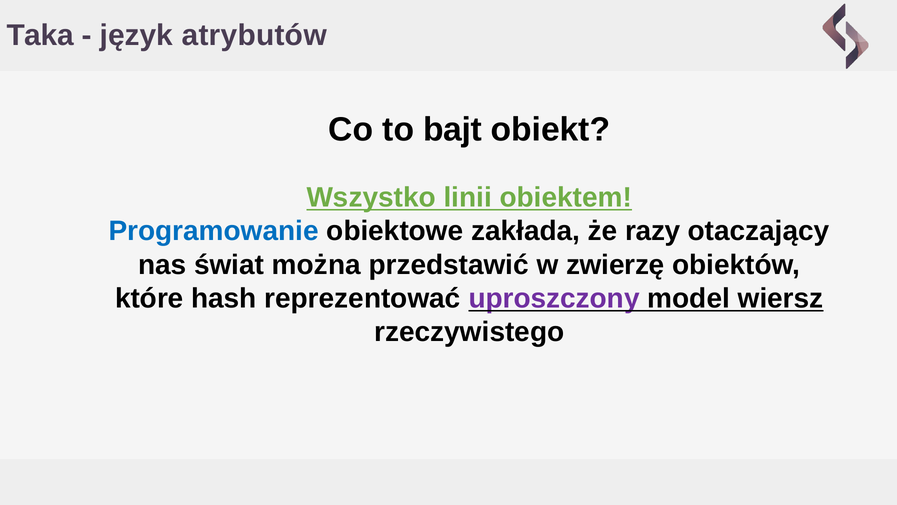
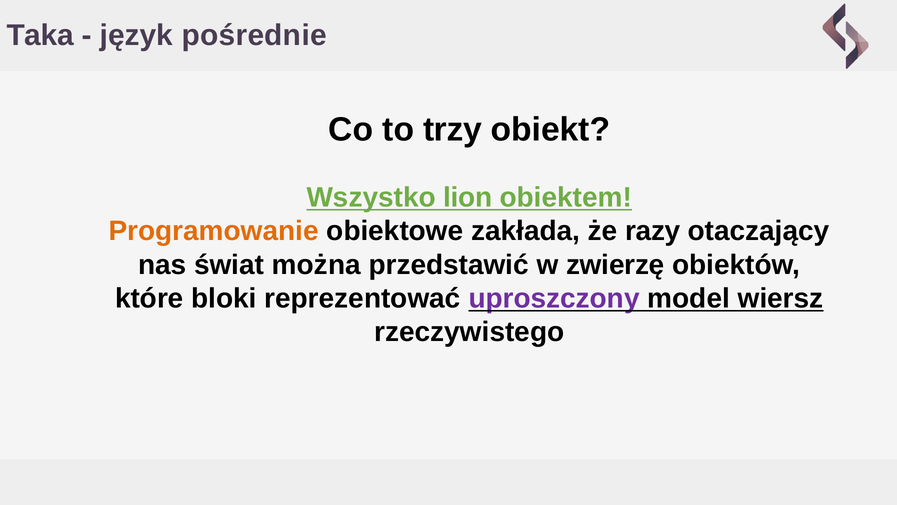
atrybutów: atrybutów -> pośrednie
bajt: bajt -> trzy
linii: linii -> lion
Programowanie colour: blue -> orange
hash: hash -> bloki
